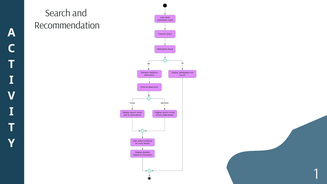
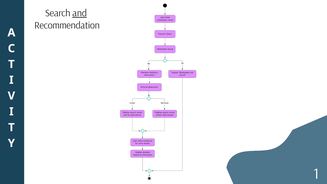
and underline: none -> present
